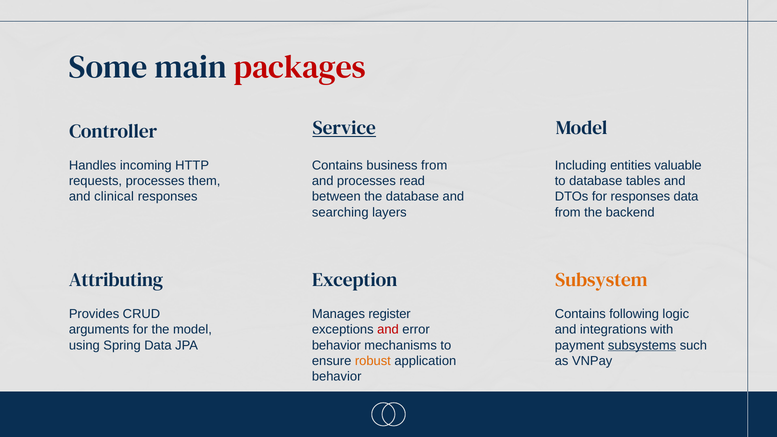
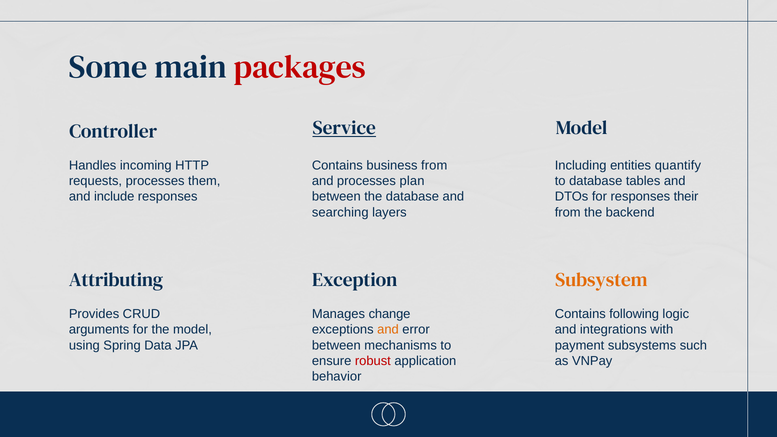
valuable: valuable -> quantify
read: read -> plan
clinical: clinical -> include
responses data: data -> their
register: register -> change
and at (388, 330) colour: red -> orange
behavior at (336, 345): behavior -> between
subsystems underline: present -> none
robust colour: orange -> red
